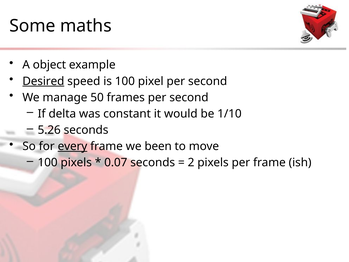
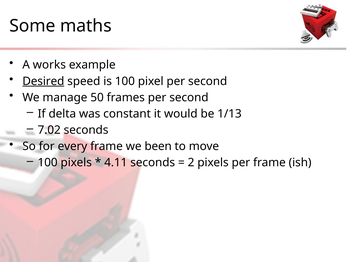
object: object -> works
1/10: 1/10 -> 1/13
5.26: 5.26 -> 7.02
every underline: present -> none
0.07: 0.07 -> 4.11
